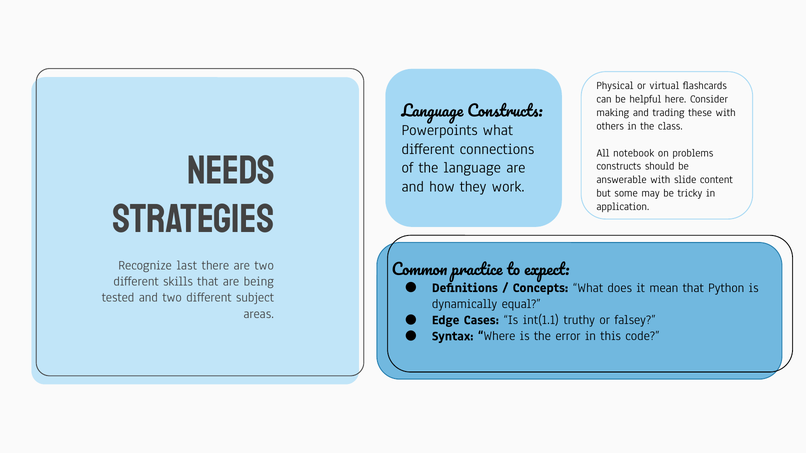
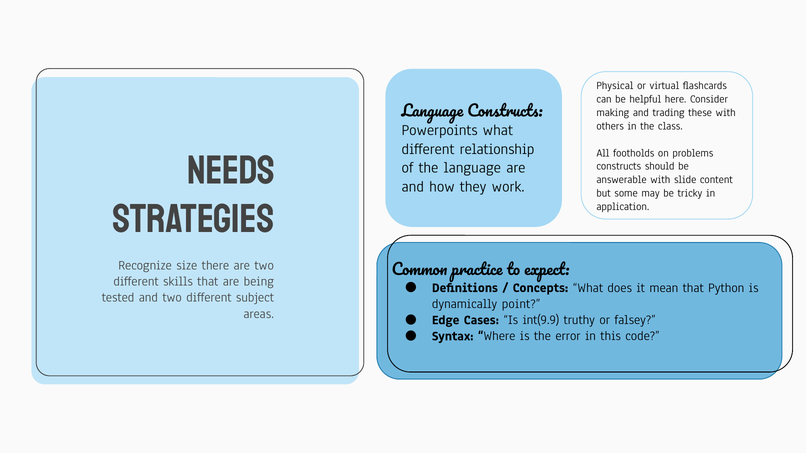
connections: connections -> relationship
notebook: notebook -> footholds
last: last -> size
equal: equal -> point
int(1.1: int(1.1 -> int(9.9
